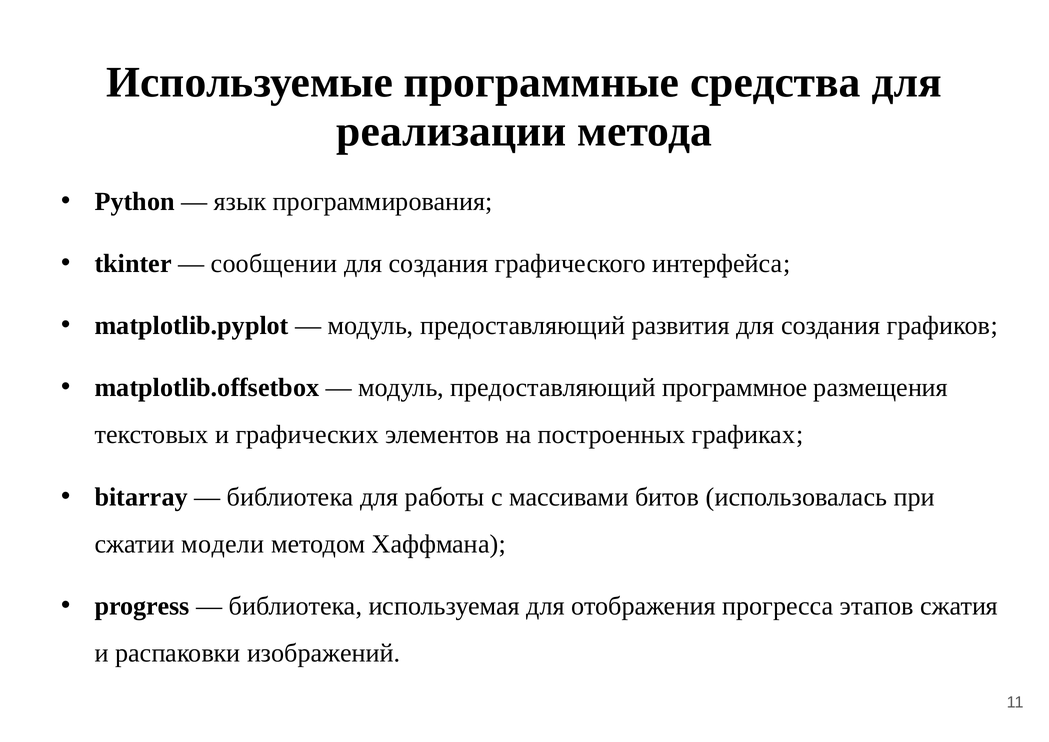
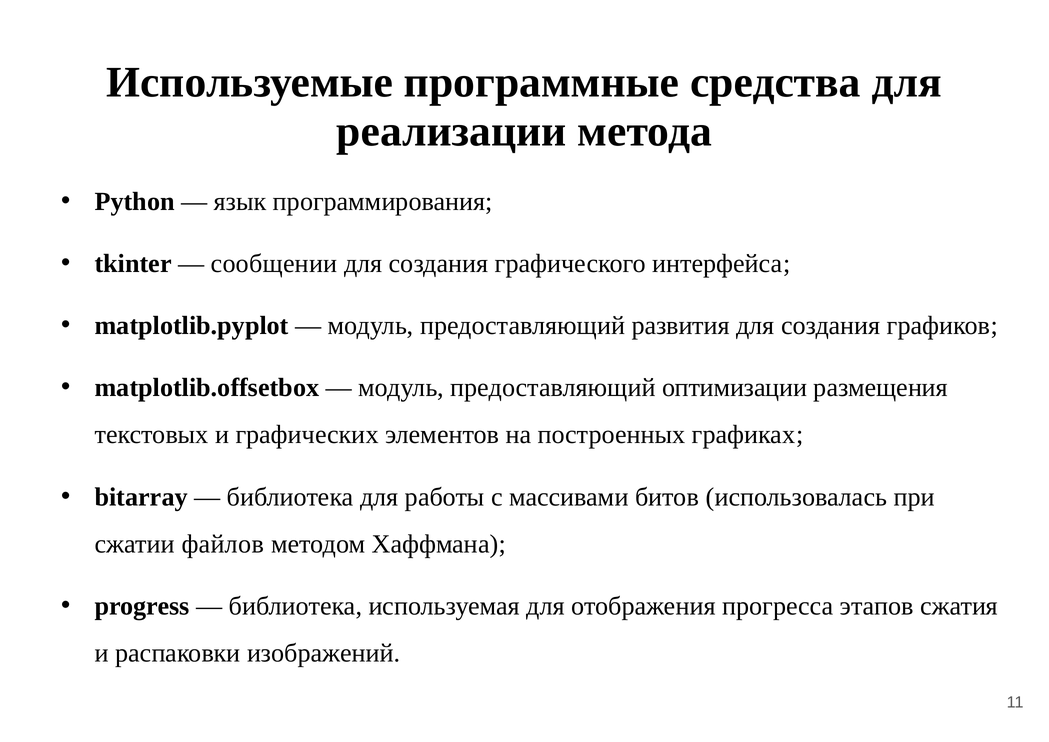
программное: программное -> оптимизации
модели: модели -> файлов
